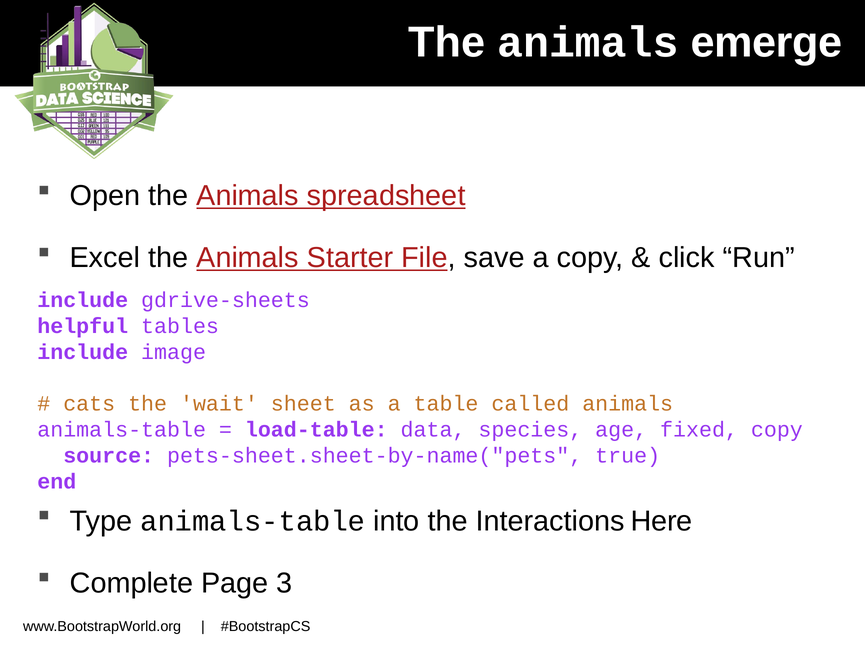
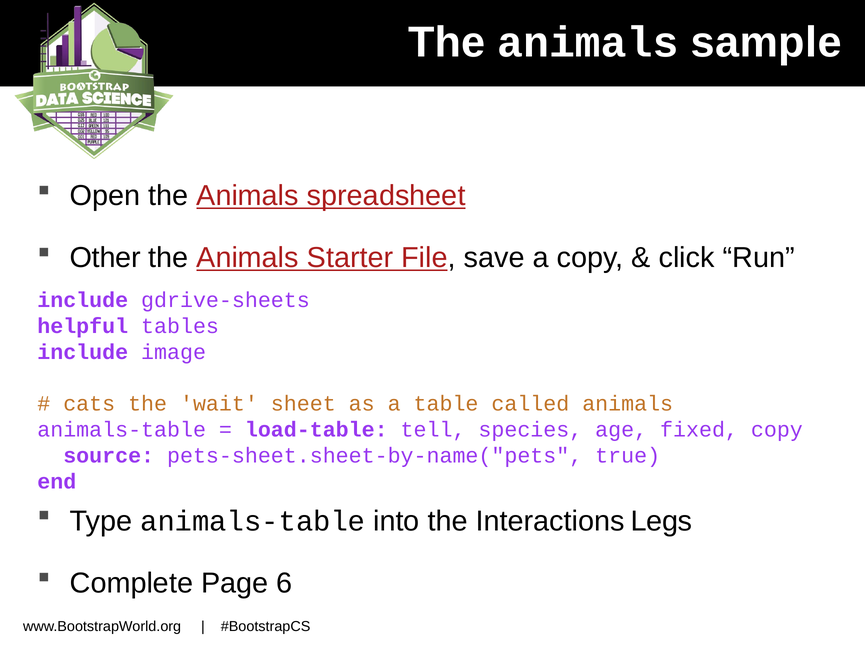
emerge: emerge -> sample
Excel: Excel -> Other
data: data -> tell
Here: Here -> Legs
3: 3 -> 6
